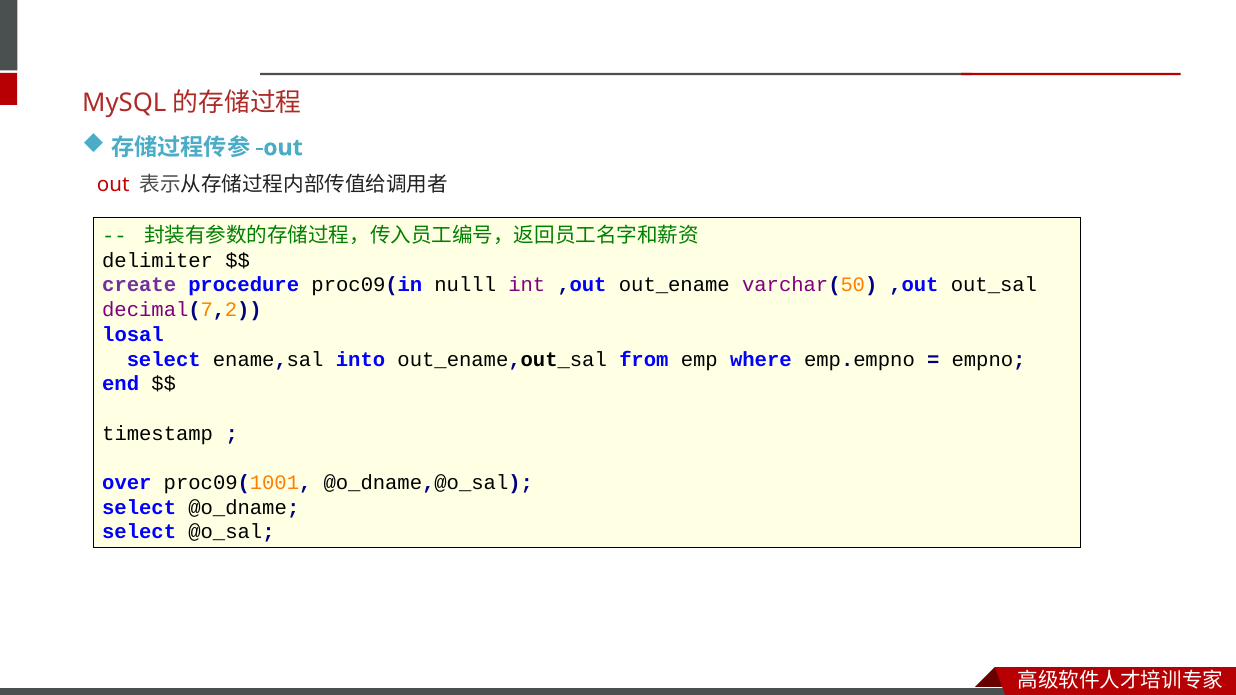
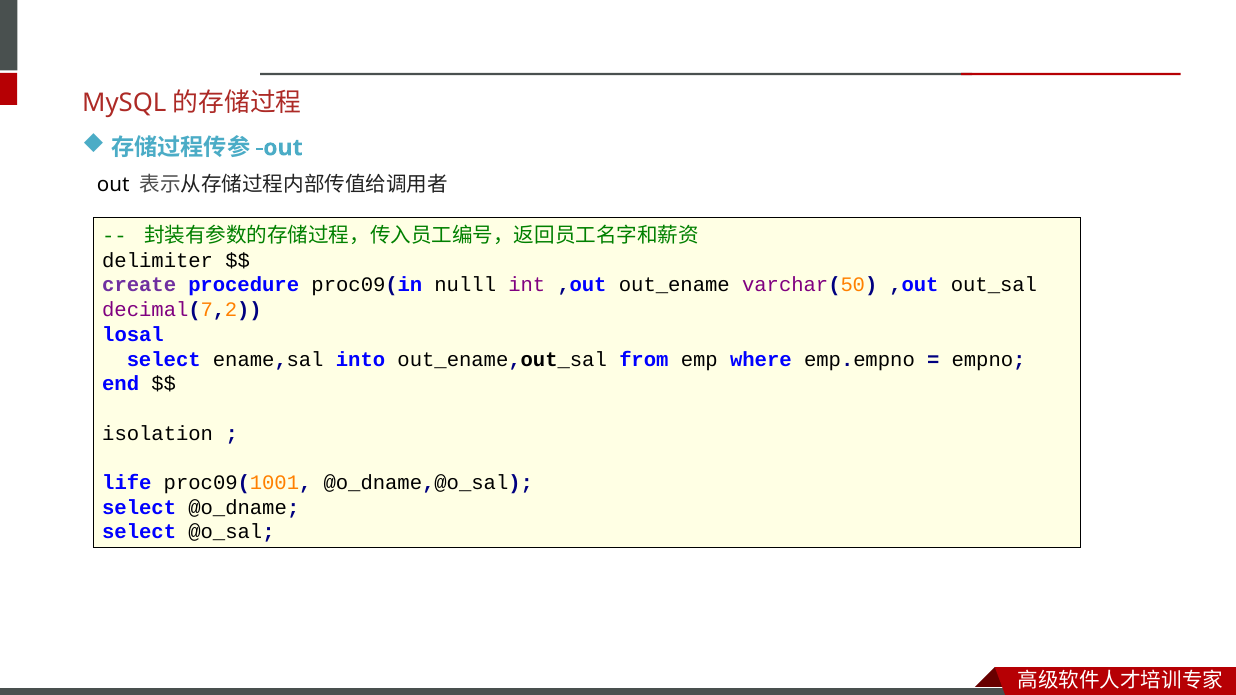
out at (113, 184) colour: red -> black
timestamp: timestamp -> isolation
over: over -> life
